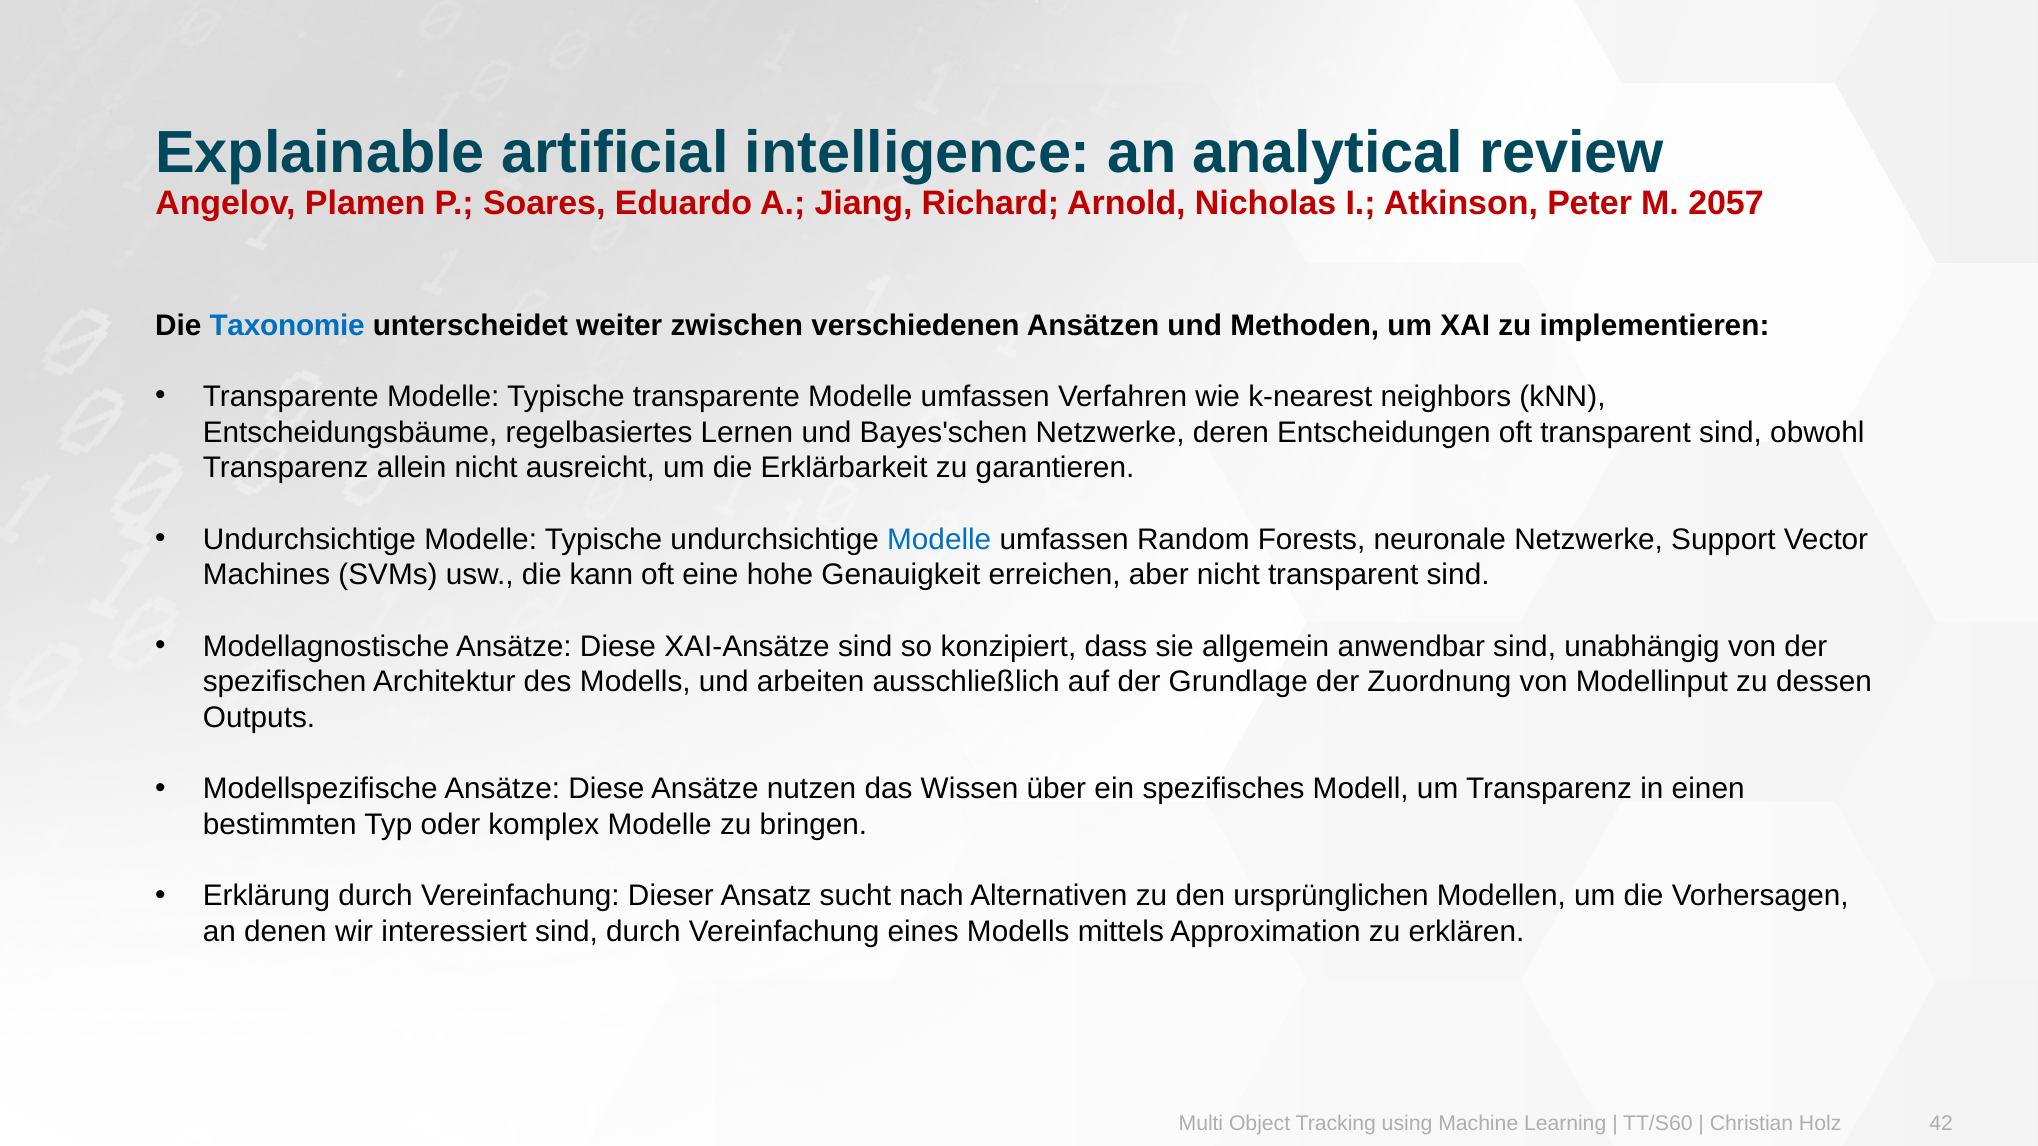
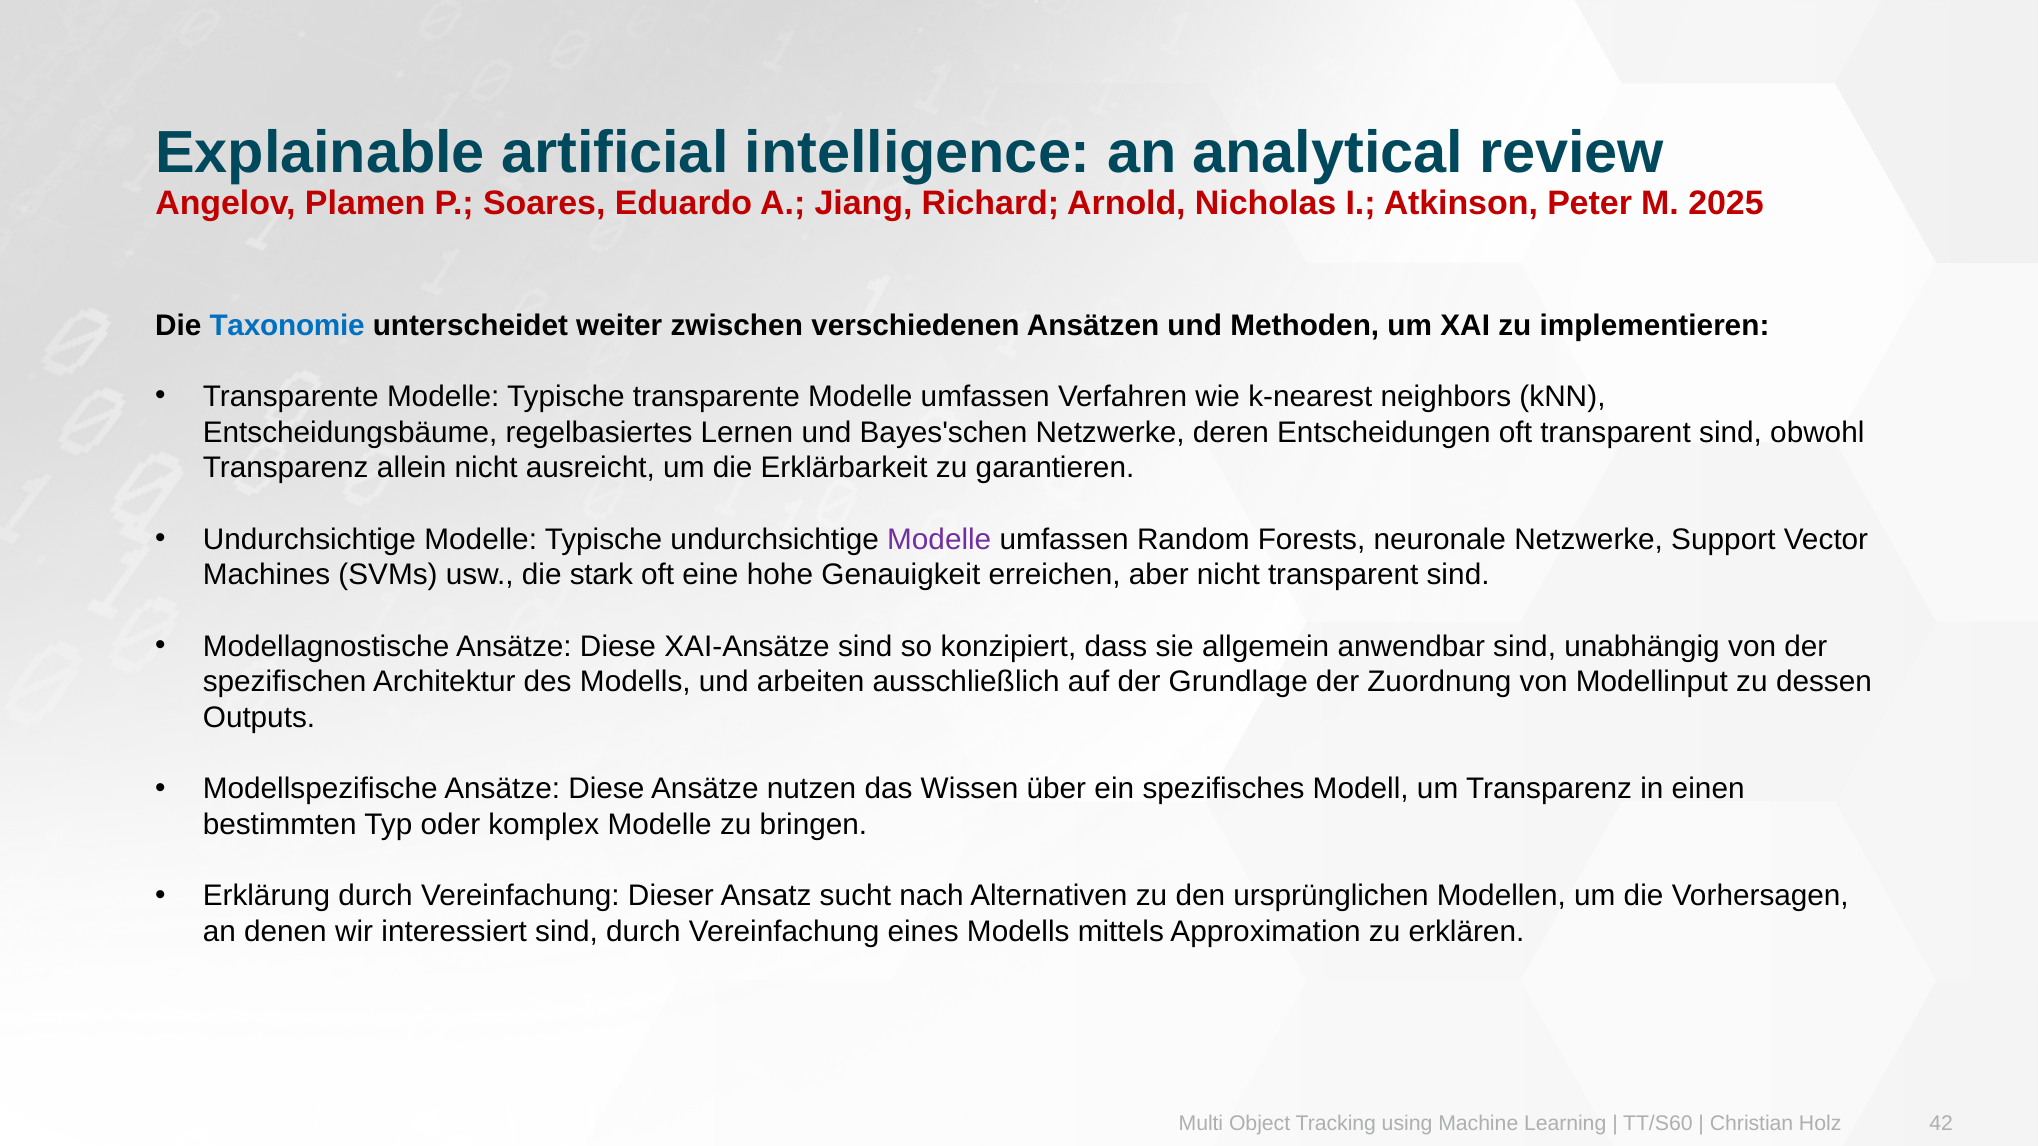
2057: 2057 -> 2025
Modelle at (939, 539) colour: blue -> purple
kann: kann -> stark
